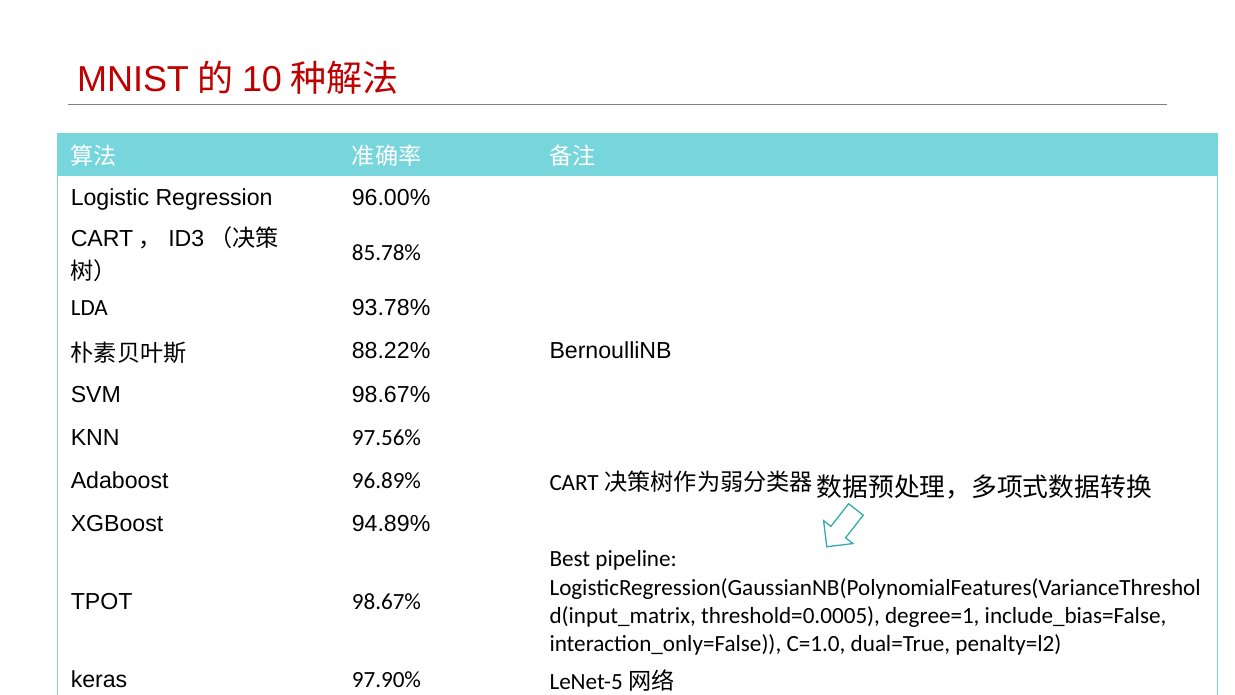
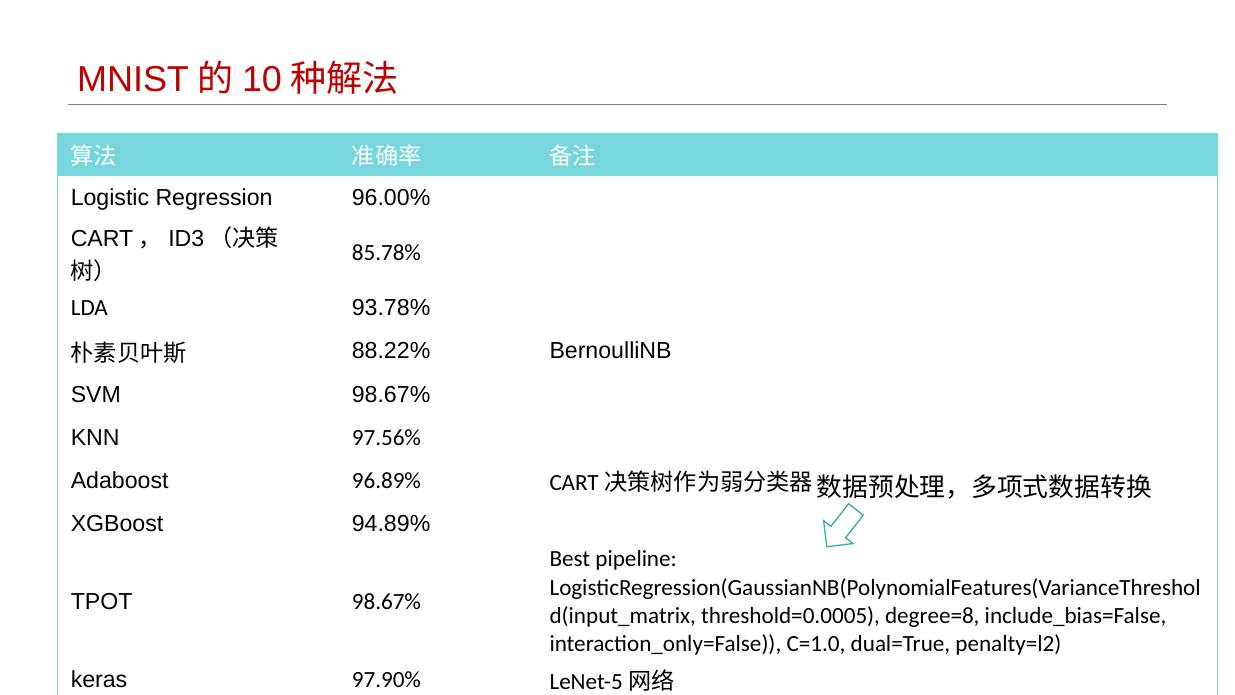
degree=1: degree=1 -> degree=8
